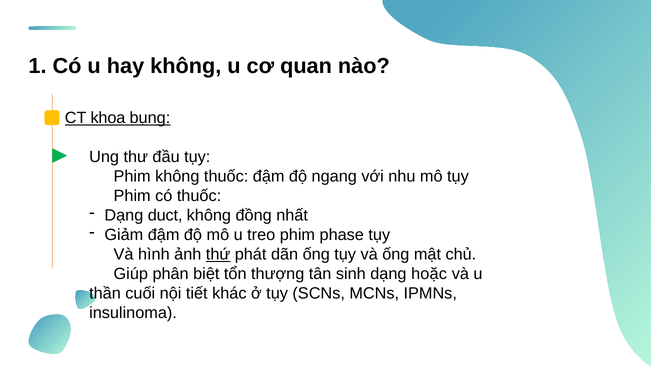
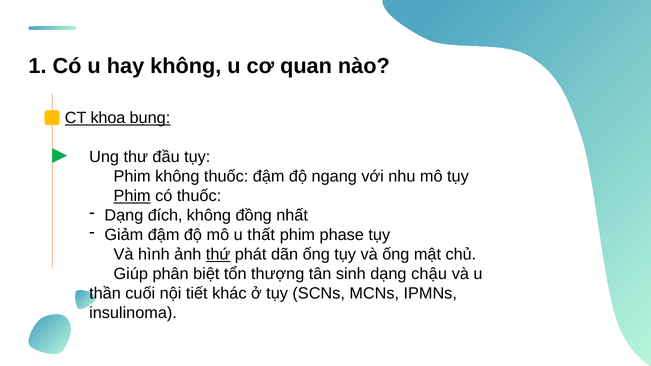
Phim at (132, 196) underline: none -> present
duct: duct -> đích
treo: treo -> thất
hoặc: hoặc -> chậu
